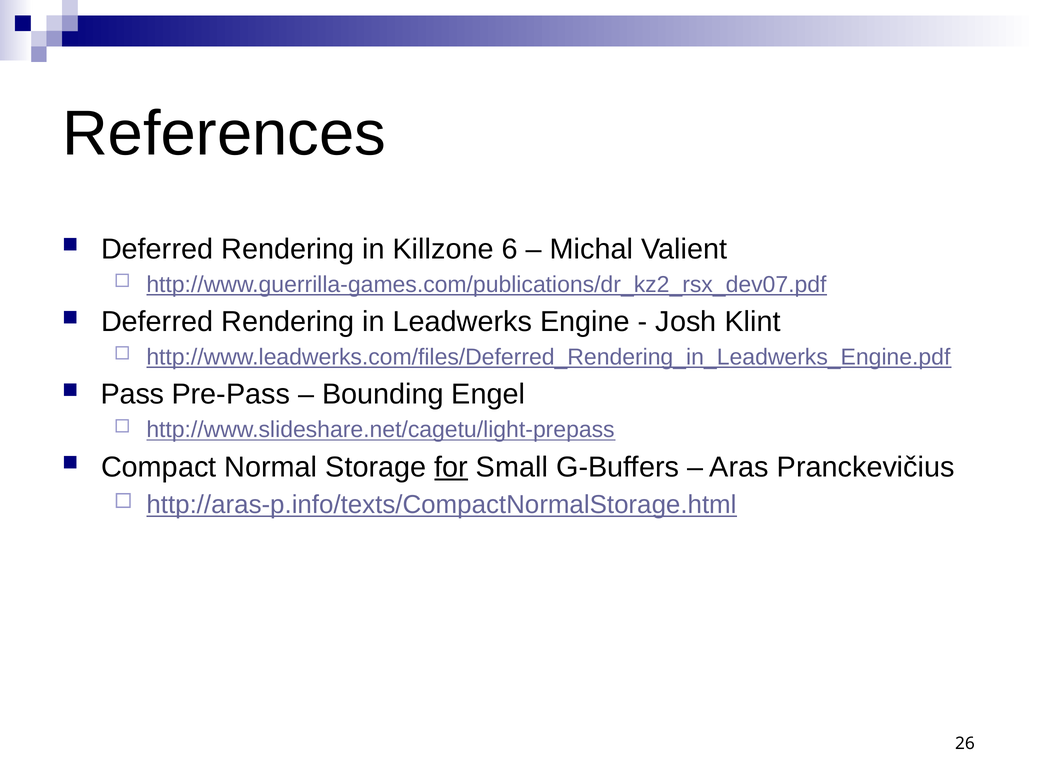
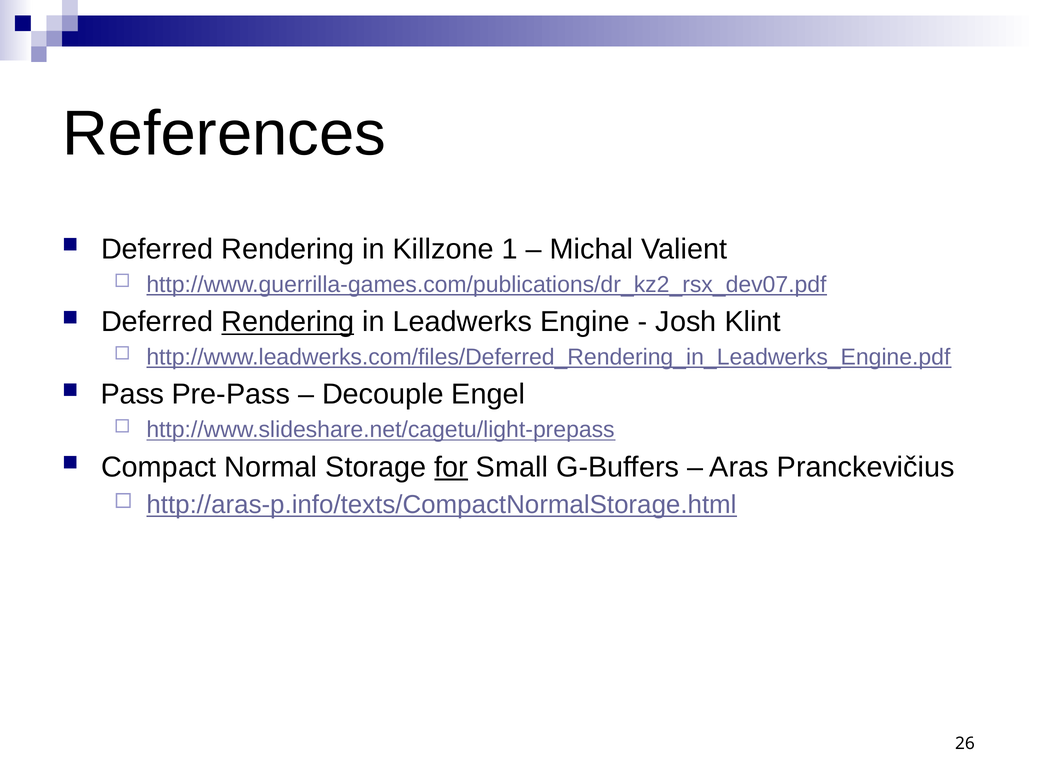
6: 6 -> 1
Rendering at (288, 322) underline: none -> present
Bounding: Bounding -> Decouple
